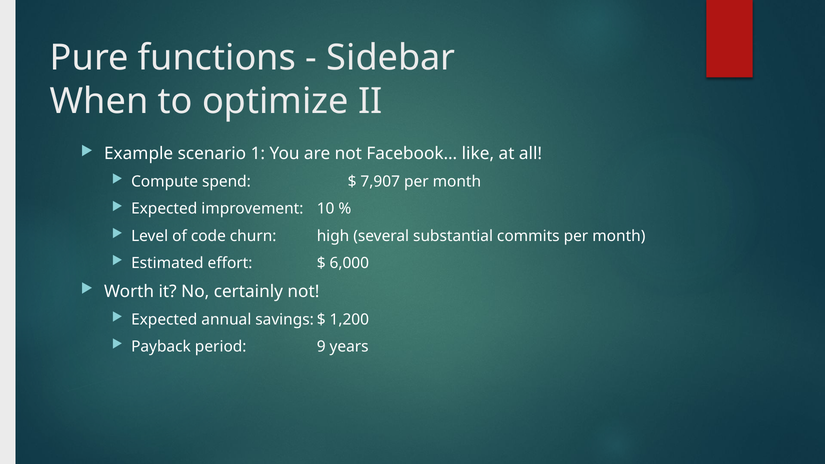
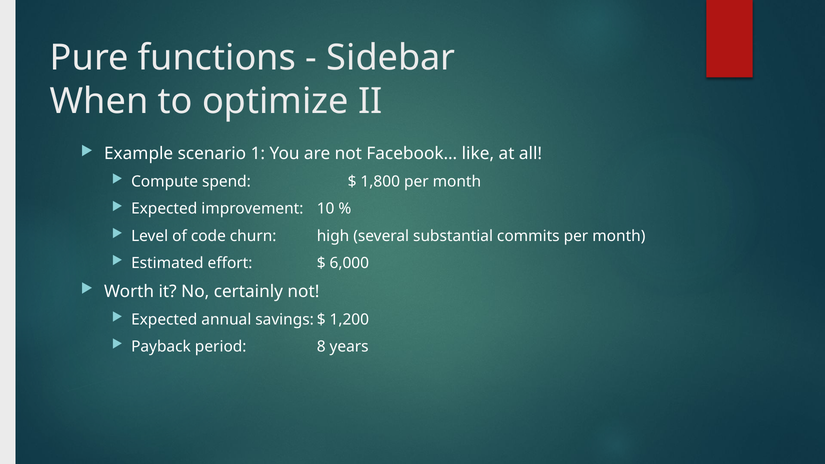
7,907: 7,907 -> 1,800
9: 9 -> 8
